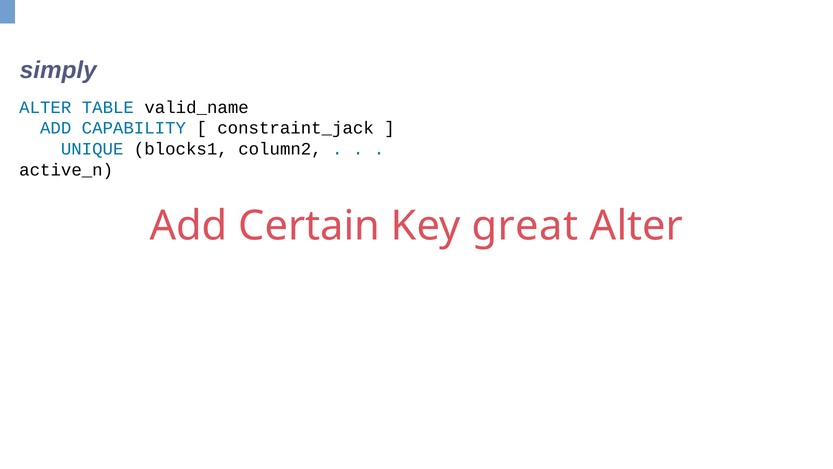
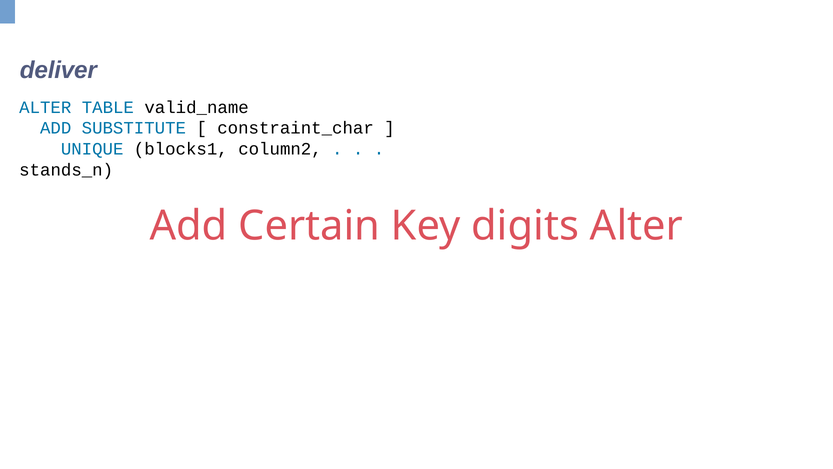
simply: simply -> deliver
CAPABILITY: CAPABILITY -> SUBSTITUTE
constraint_jack: constraint_jack -> constraint_char
active_n: active_n -> stands_n
great: great -> digits
